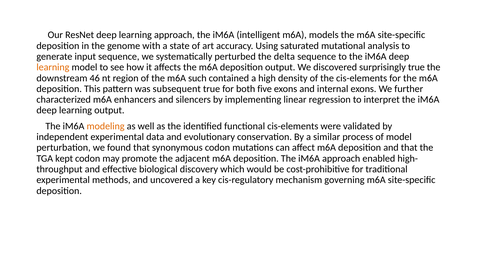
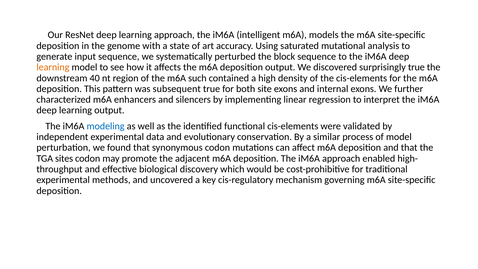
delta: delta -> block
46: 46 -> 40
five: five -> site
modeling colour: orange -> blue
kept: kept -> sites
